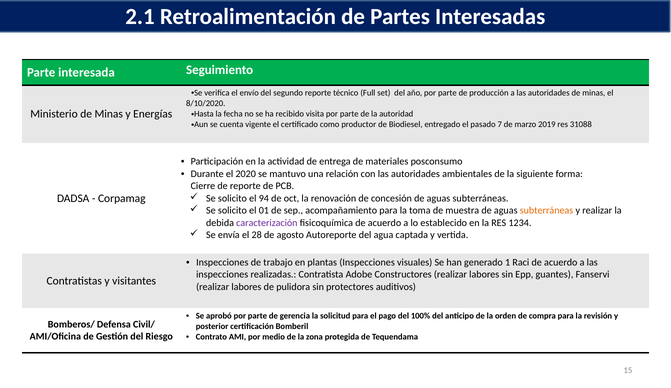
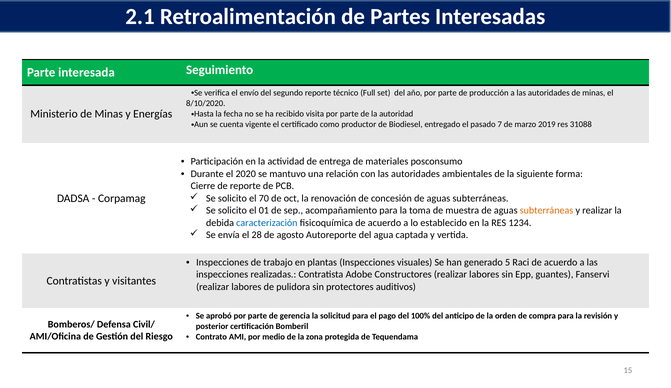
94: 94 -> 70
caracterización colour: purple -> blue
1: 1 -> 5
